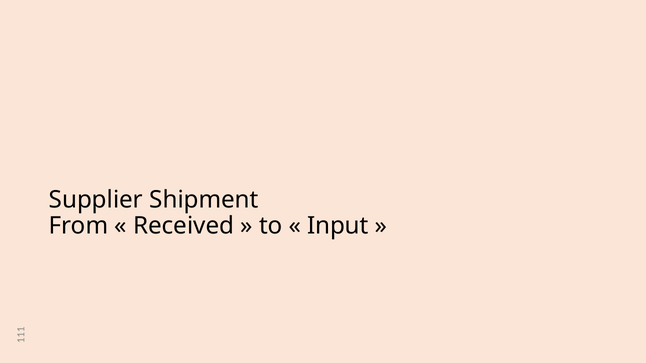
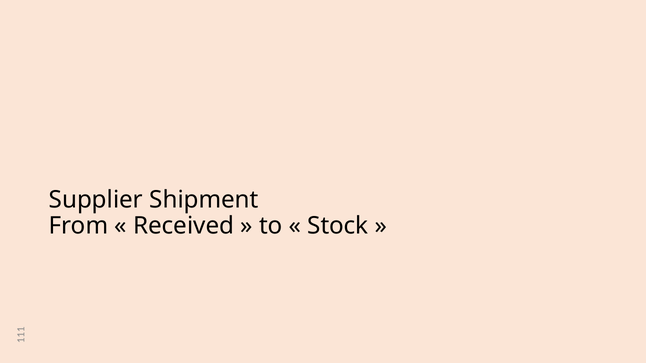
Input: Input -> Stock
